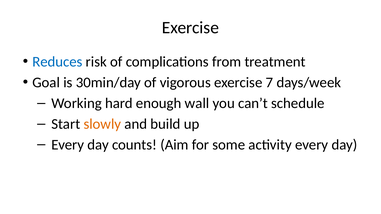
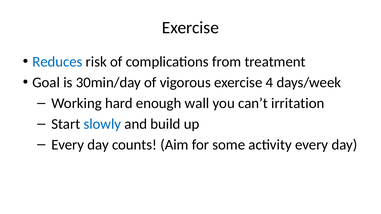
7: 7 -> 4
schedule: schedule -> irritation
slowly colour: orange -> blue
